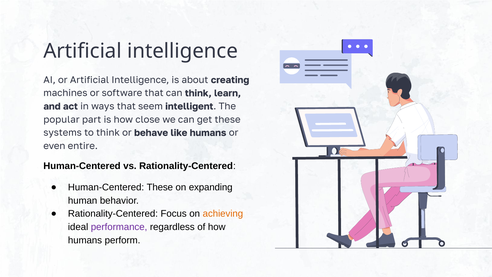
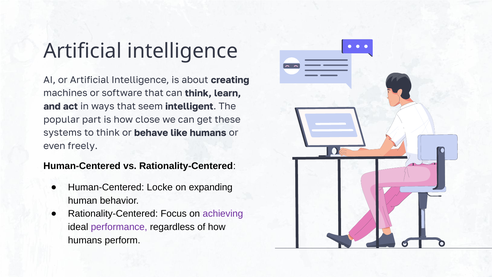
entire: entire -> freely
Human-Centered These: These -> Locke
achieving colour: orange -> purple
